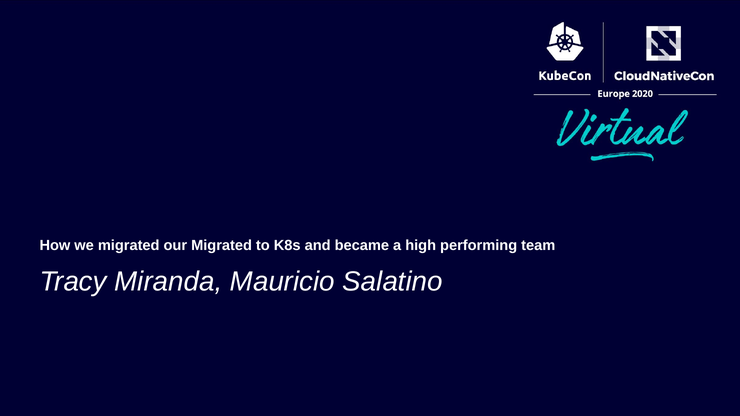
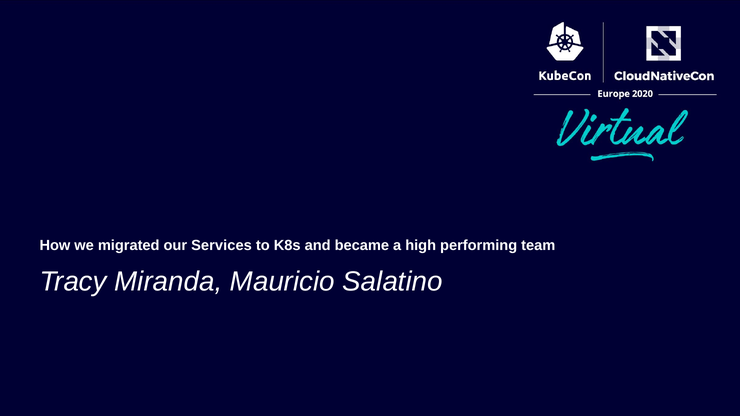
our Migrated: Migrated -> Services
